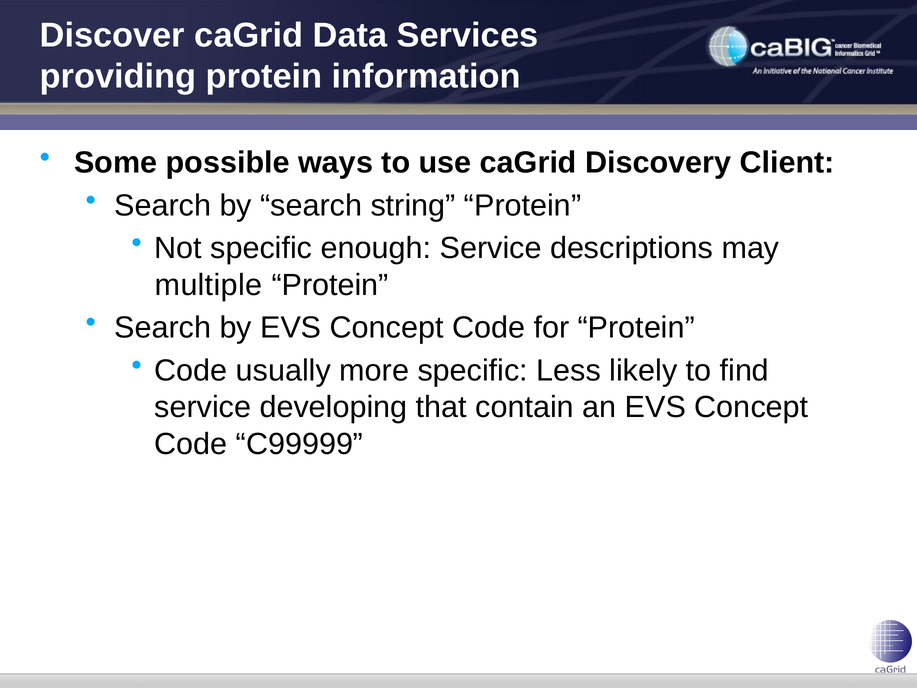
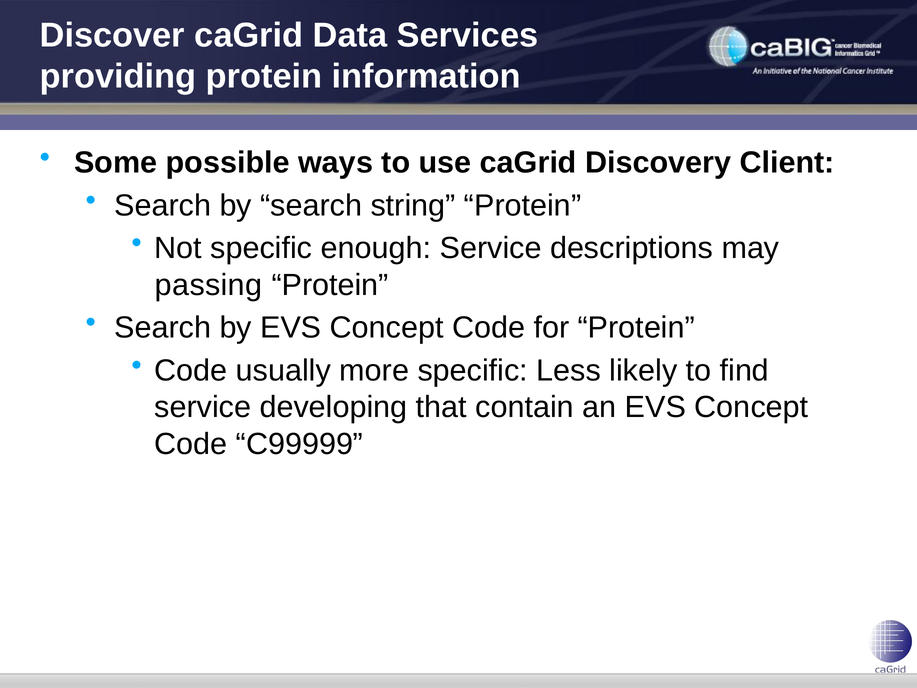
multiple: multiple -> passing
